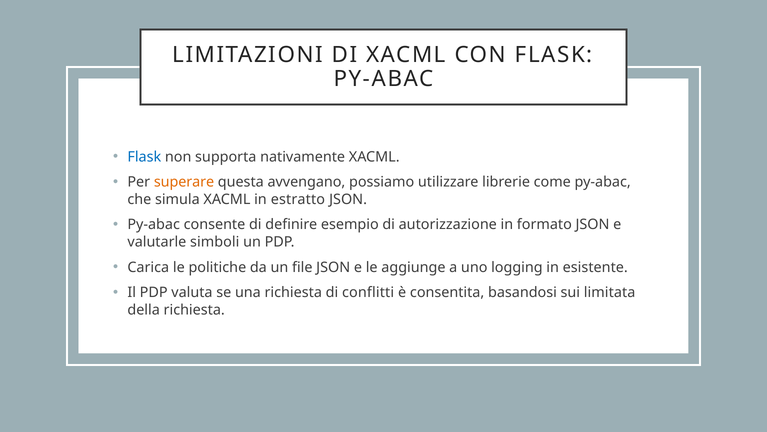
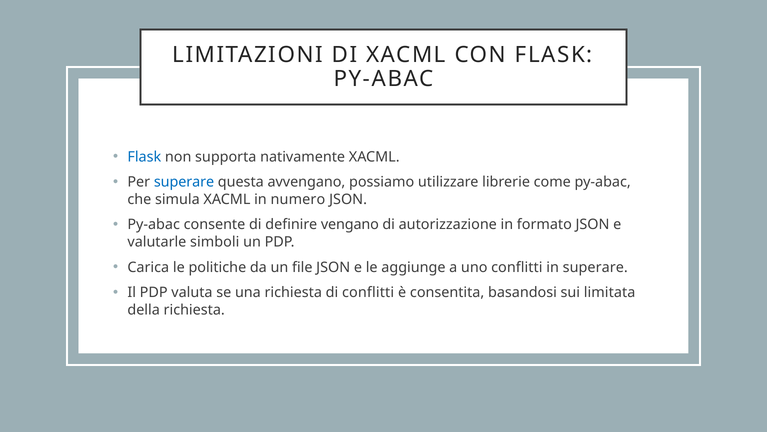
superare at (184, 182) colour: orange -> blue
estratto: estratto -> numero
esempio: esempio -> vengano
uno logging: logging -> conflitti
in esistente: esistente -> superare
